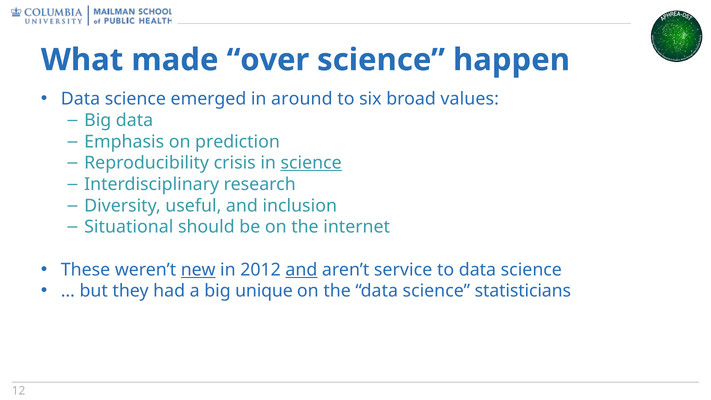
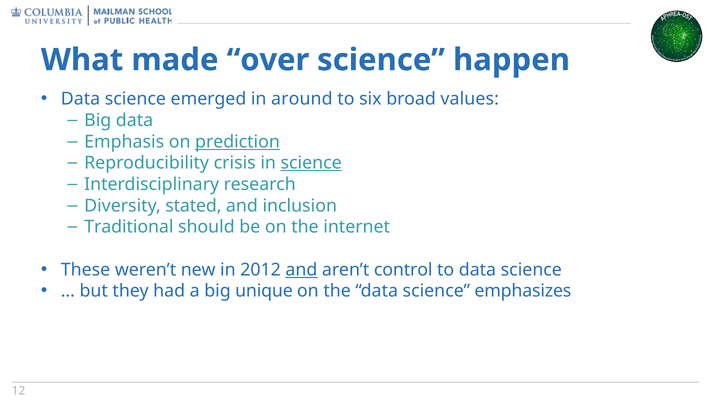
prediction underline: none -> present
useful: useful -> stated
Situational: Situational -> Traditional
new underline: present -> none
service: service -> control
statisticians: statisticians -> emphasizes
